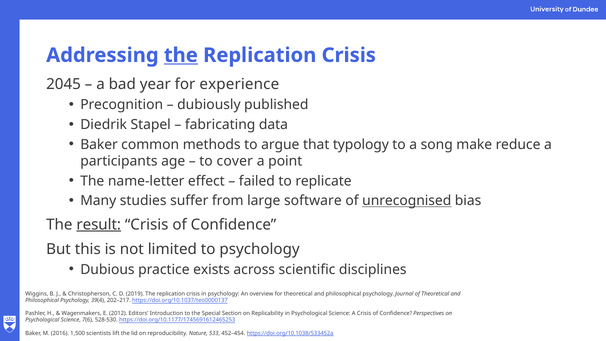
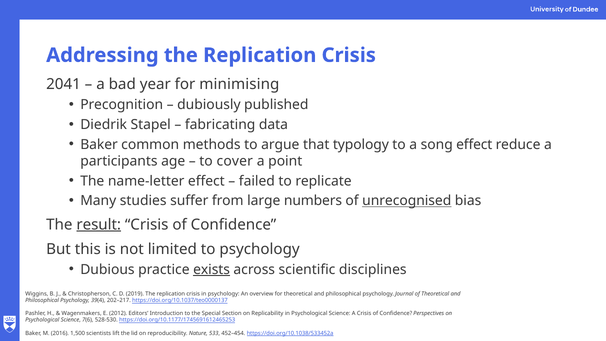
the at (181, 55) underline: present -> none
2045: 2045 -> 2041
experience: experience -> minimising
song make: make -> effect
software: software -> numbers
exists underline: none -> present
